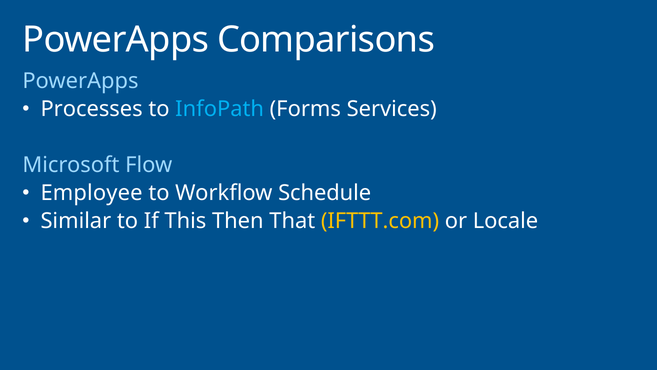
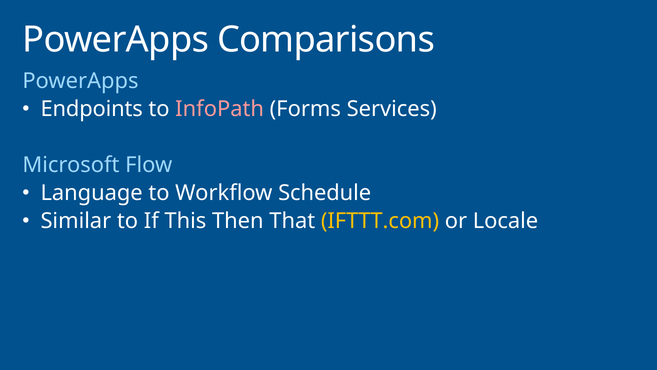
Processes: Processes -> Endpoints
InfoPath colour: light blue -> pink
Employee: Employee -> Language
